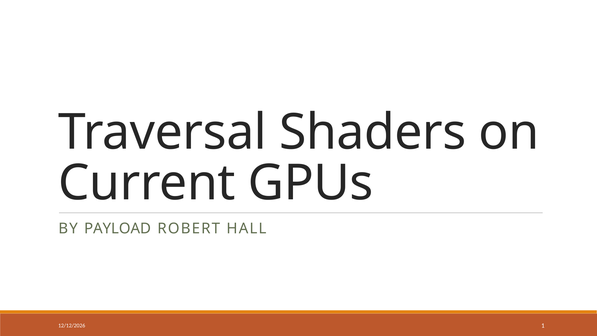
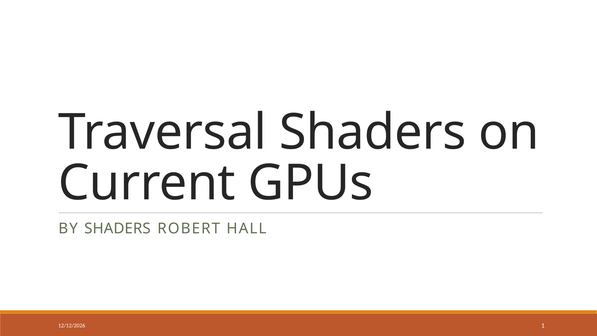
BY PAYLOAD: PAYLOAD -> SHADERS
